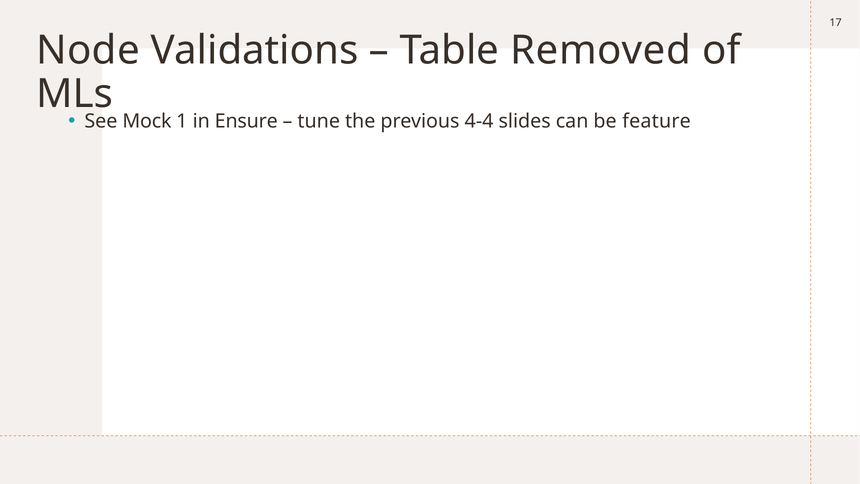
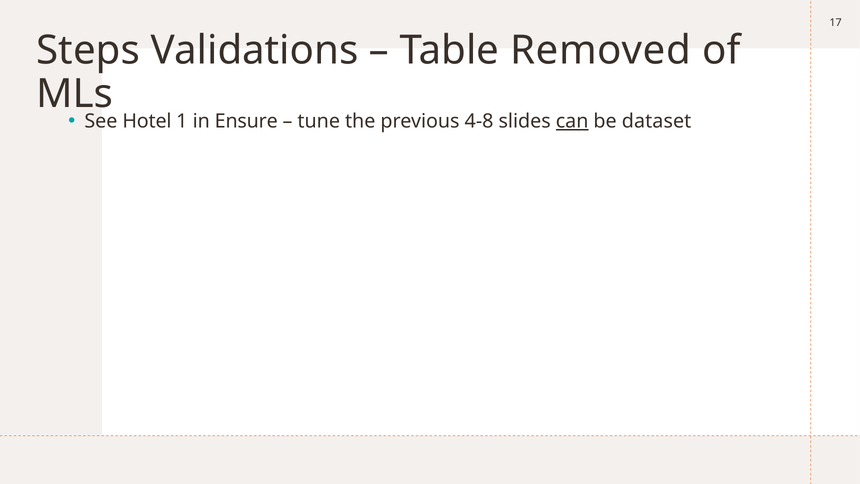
Node: Node -> Steps
Mock: Mock -> Hotel
4-4: 4-4 -> 4-8
can underline: none -> present
feature: feature -> dataset
